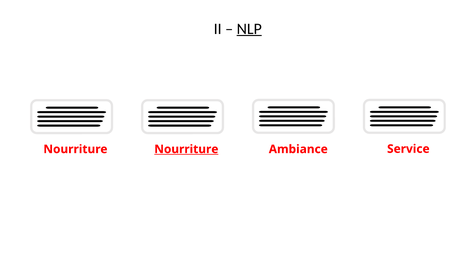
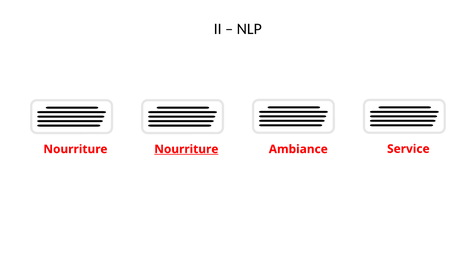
NLP underline: present -> none
